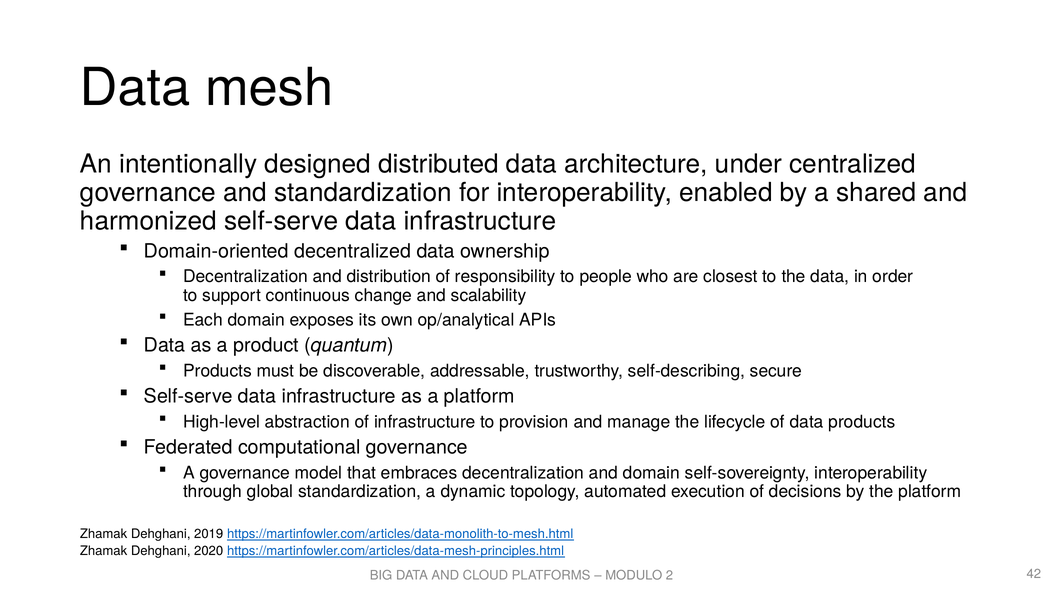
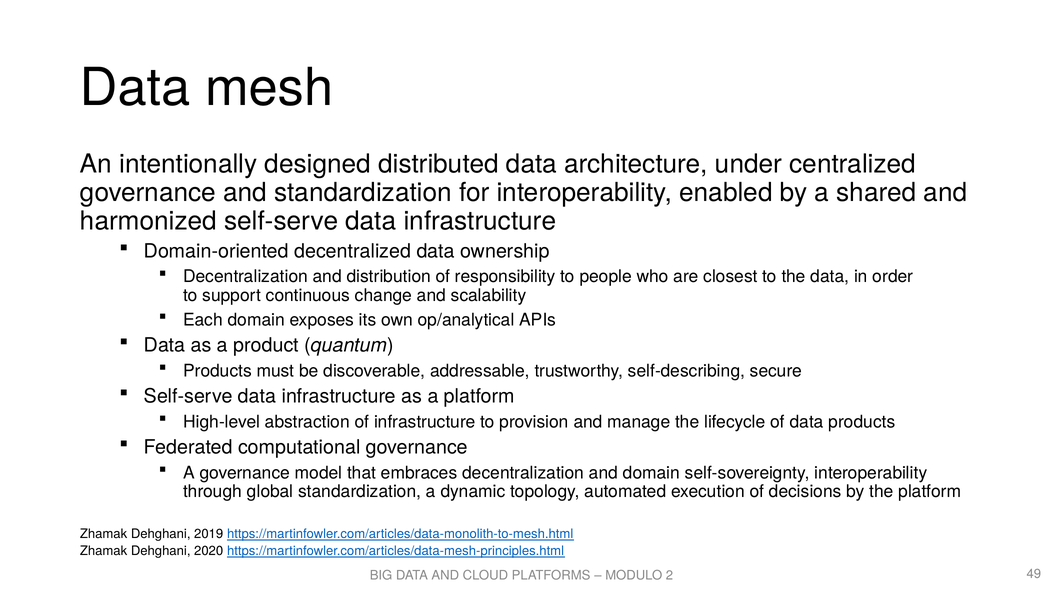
42: 42 -> 49
